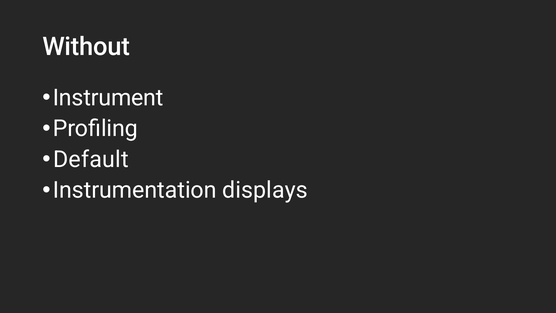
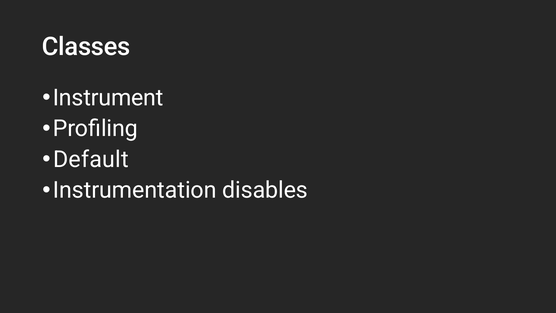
Without: Without -> Classes
displays: displays -> disables
